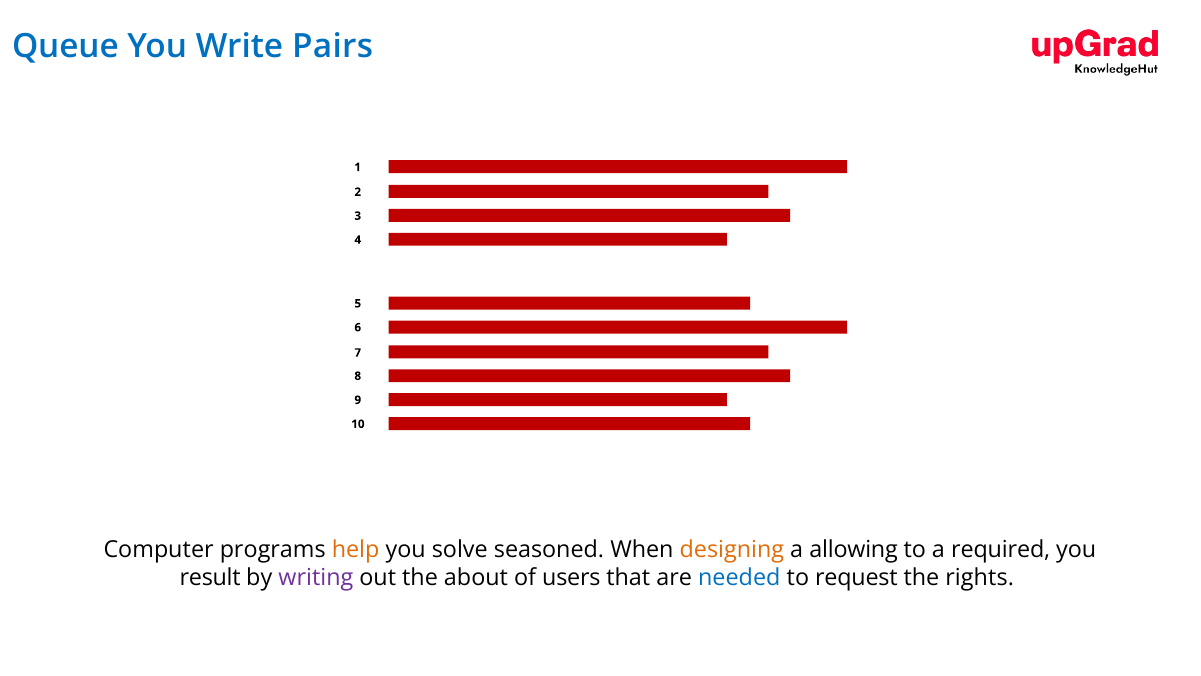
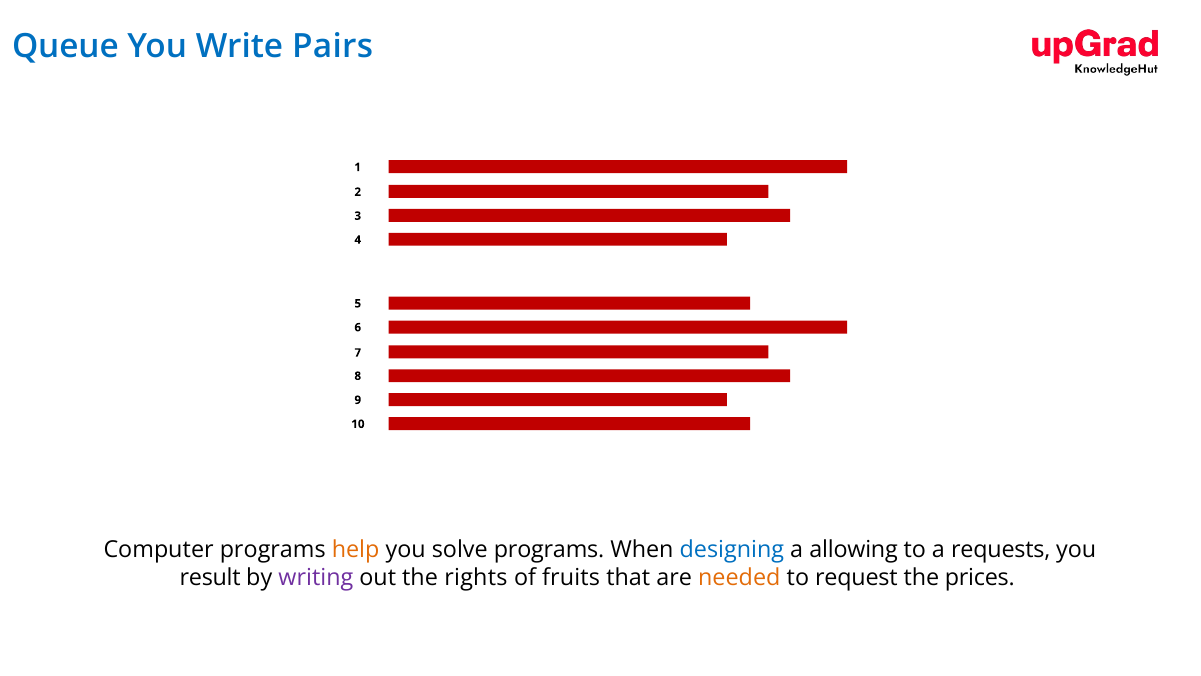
solve seasoned: seasoned -> programs
designing colour: orange -> blue
required: required -> requests
about: about -> rights
users: users -> fruits
needed colour: blue -> orange
rights: rights -> prices
